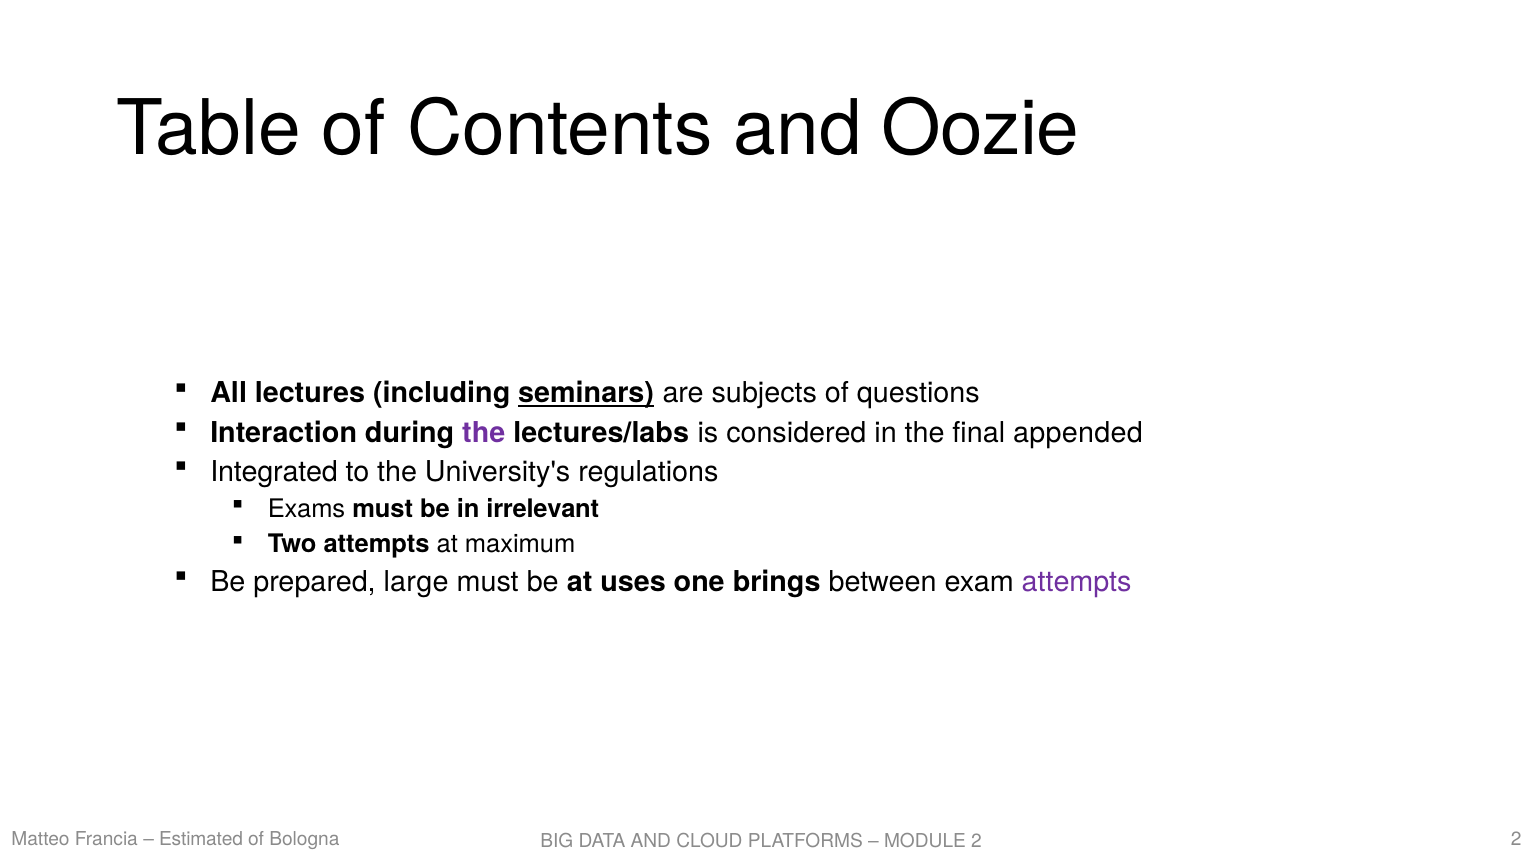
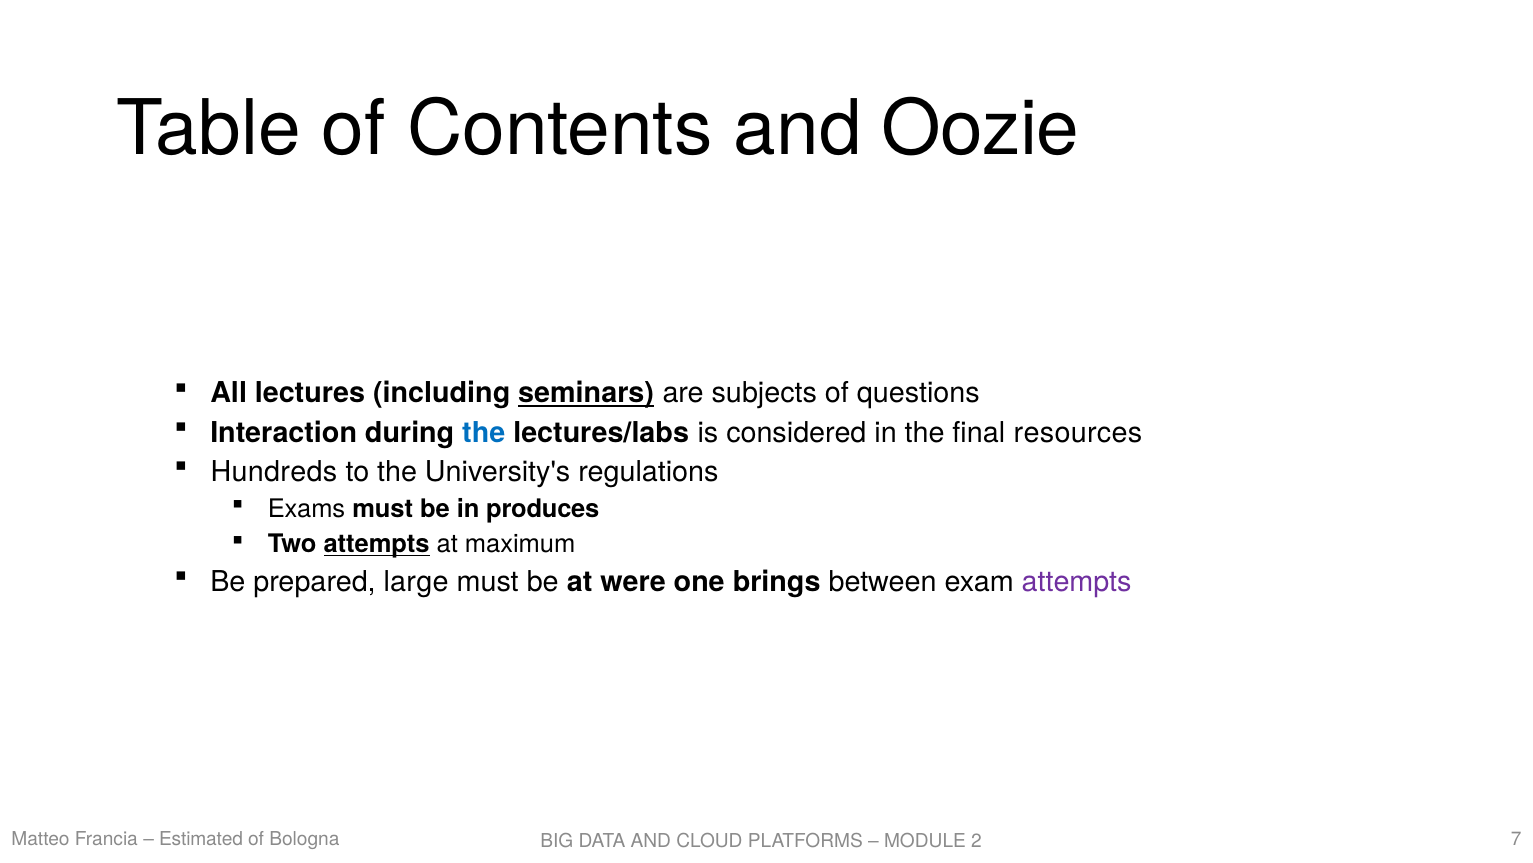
the at (484, 432) colour: purple -> blue
appended: appended -> resources
Integrated: Integrated -> Hundreds
irrelevant: irrelevant -> produces
attempts at (377, 544) underline: none -> present
uses: uses -> were
Bologna 2: 2 -> 7
